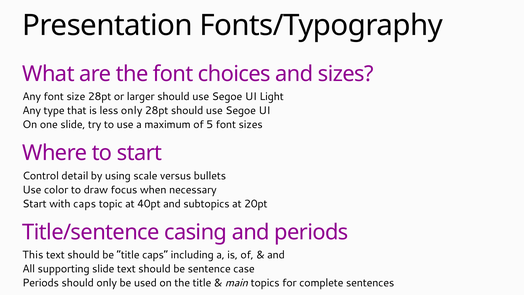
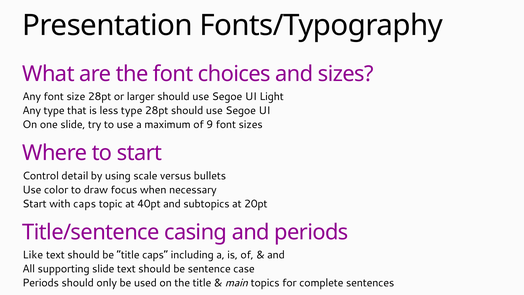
less only: only -> type
5: 5 -> 9
This: This -> Like
